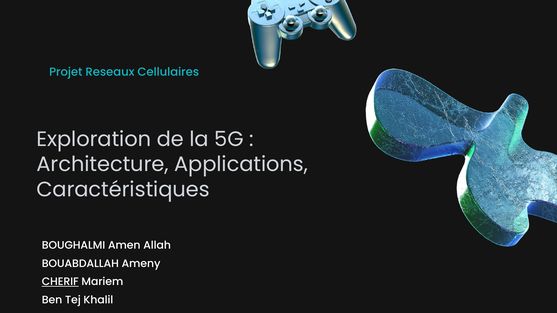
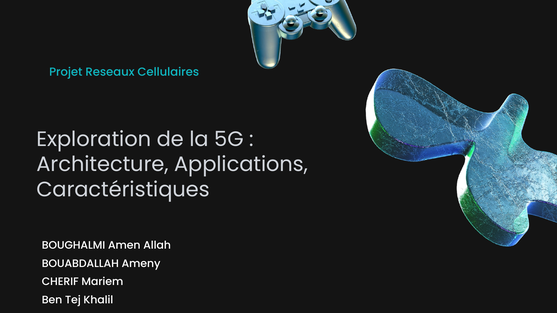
CHERIF underline: present -> none
